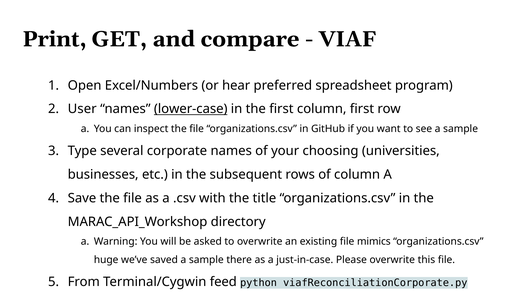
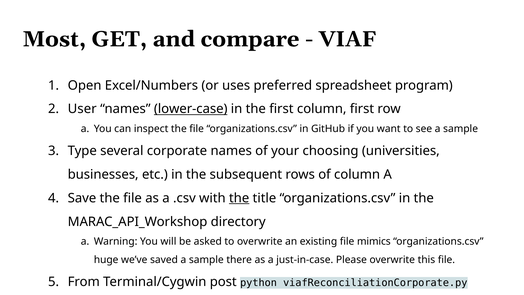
Print: Print -> Most
hear: hear -> uses
the at (239, 198) underline: none -> present
feed: feed -> post
